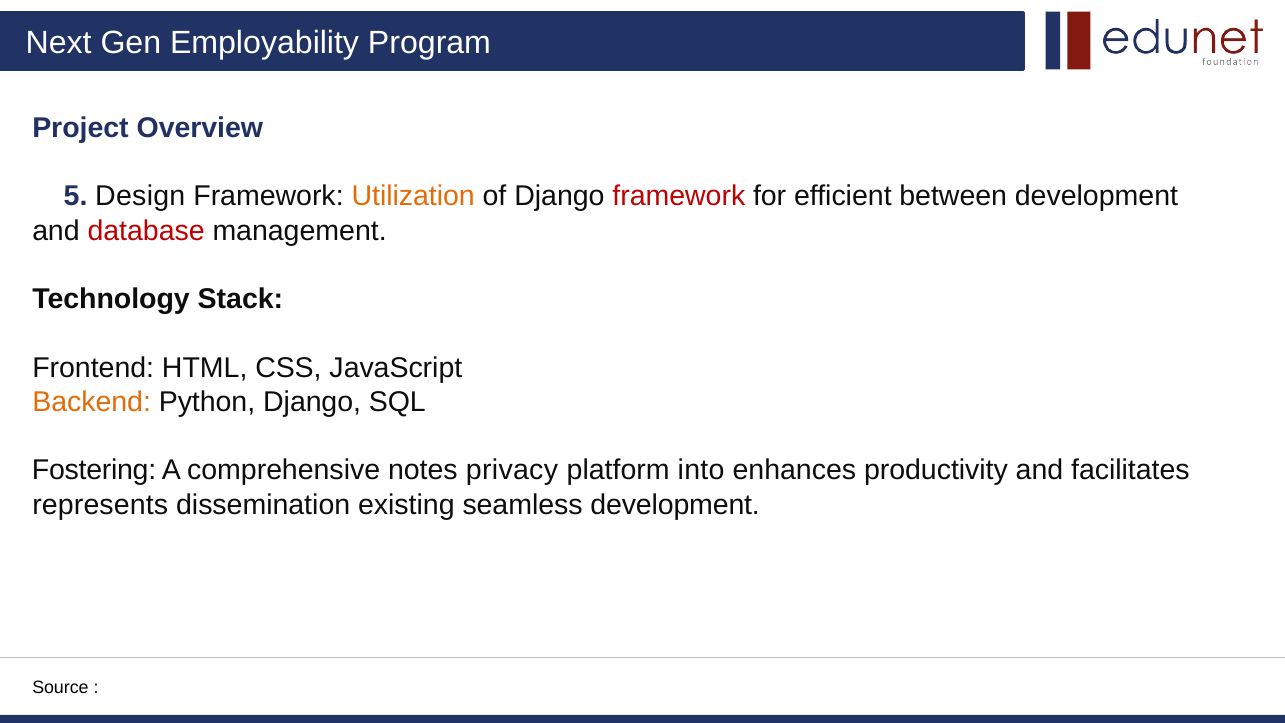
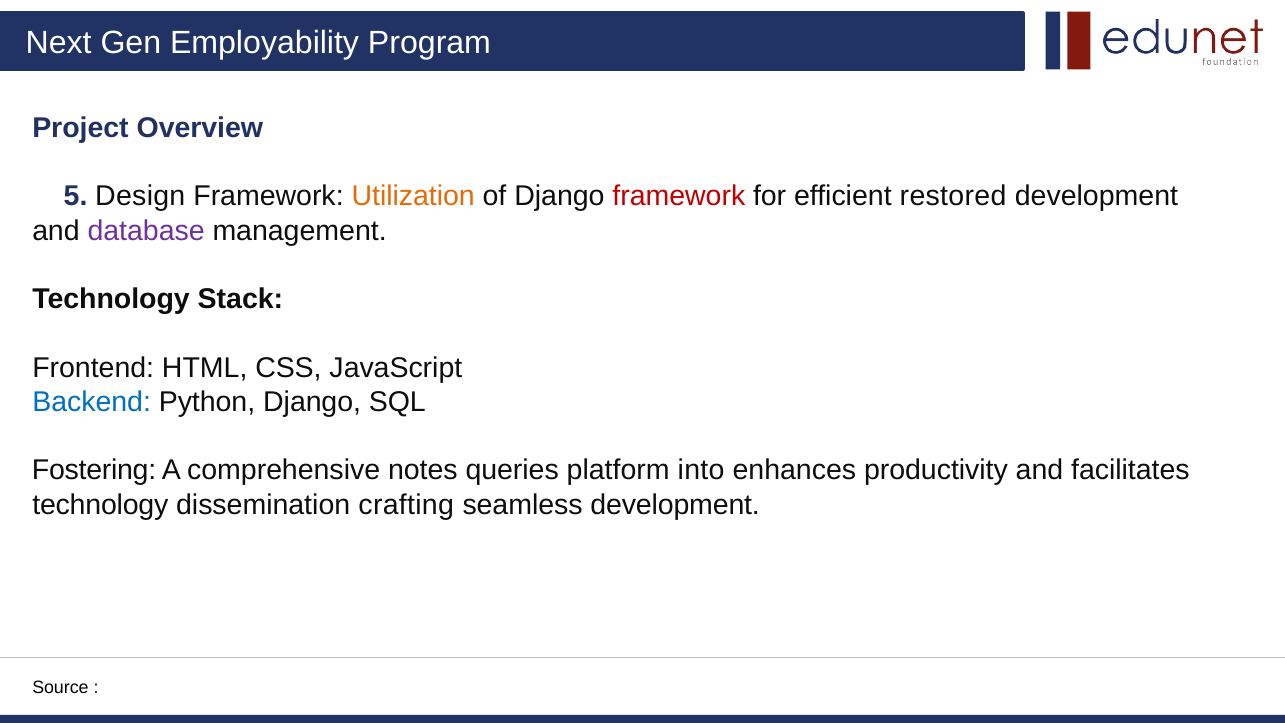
between: between -> restored
database colour: red -> purple
Backend colour: orange -> blue
privacy: privacy -> queries
represents at (100, 505): represents -> technology
existing: existing -> crafting
